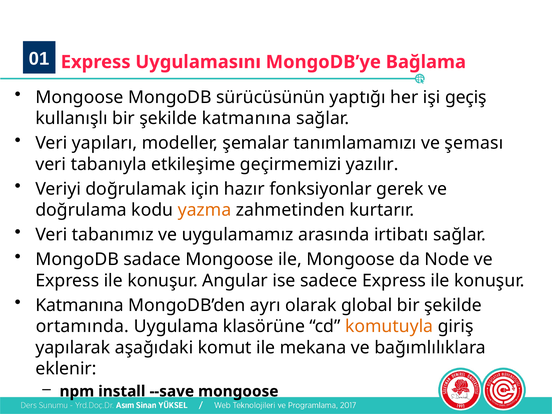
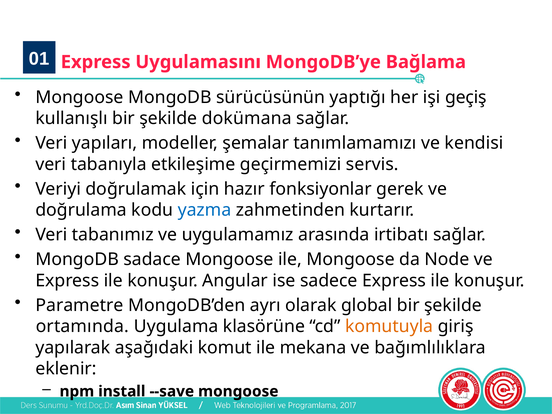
şekilde katmanına: katmanına -> dokümana
şeması: şeması -> kendisi
yazılır: yazılır -> servis
yazma colour: orange -> blue
Katmanına at (80, 305): Katmanına -> Parametre
